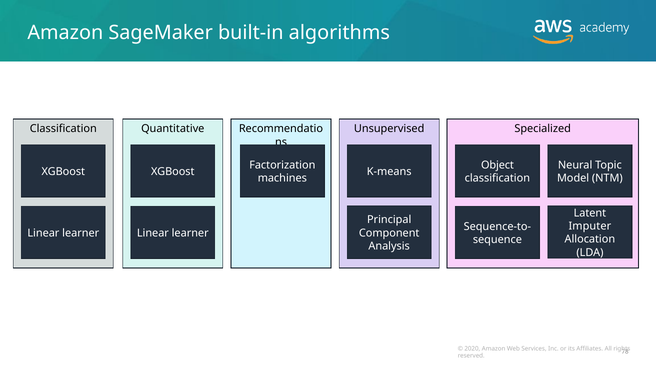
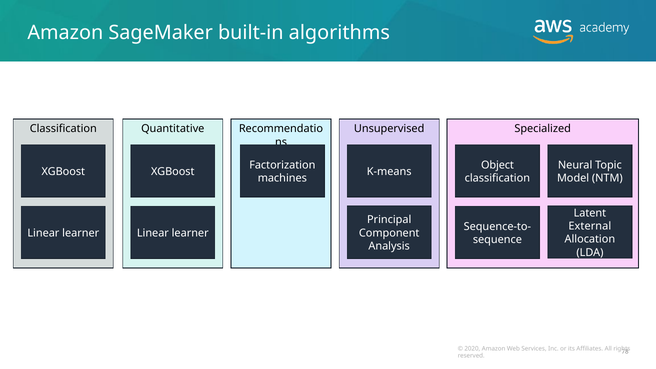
Imputer: Imputer -> External
